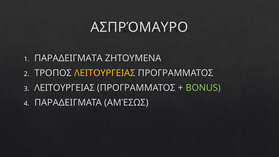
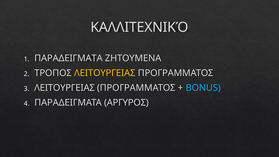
ΑΣΠΡΌΜΑΥΡΟ: ΑΣΠΡΌΜΑΥΡΟ -> ΚΑΛΛΙΤΕΧΝΙΚΌ
BONUS colour: light green -> light blue
ΑΜΈΣΩΣ: ΑΜΈΣΩΣ -> ΑΡΓΥΡΟΣ
